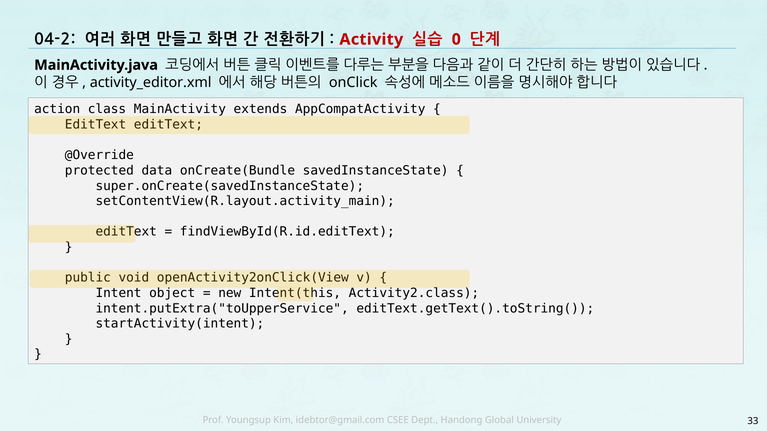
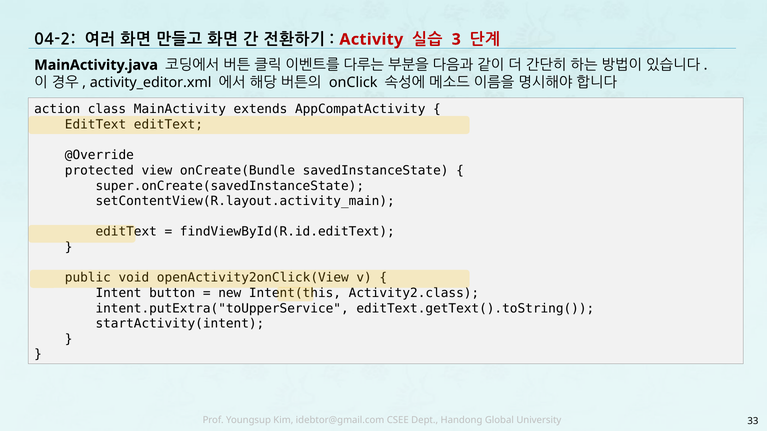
0: 0 -> 3
data: data -> view
object: object -> button
